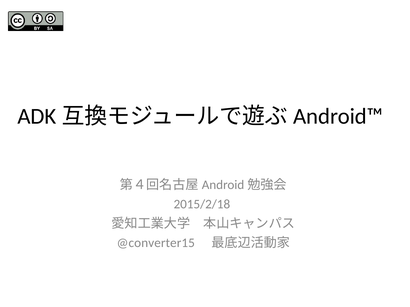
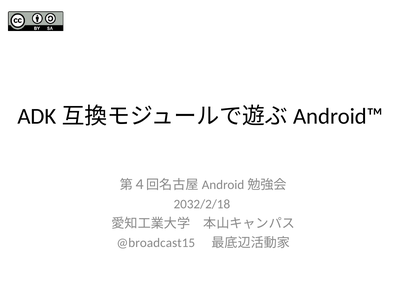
2015/2/18: 2015/2/18 -> 2032/2/18
@converter15: @converter15 -> @broadcast15
